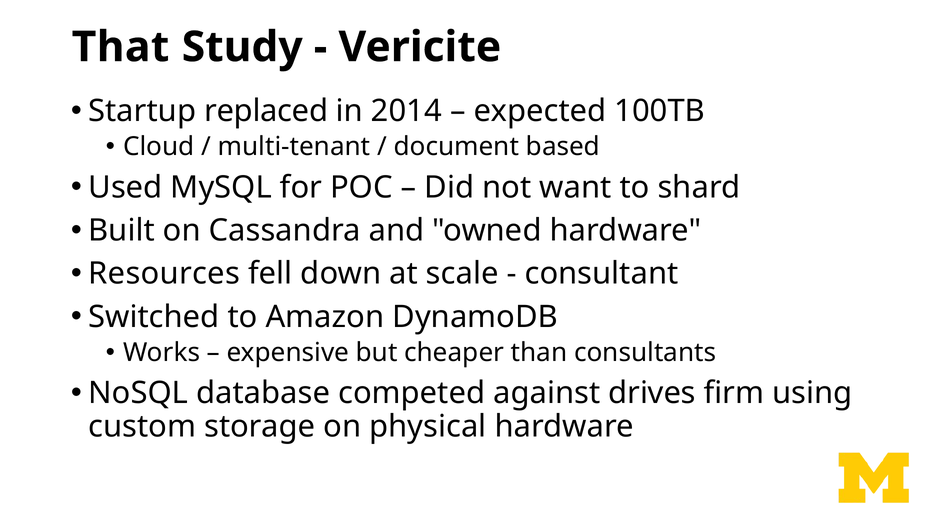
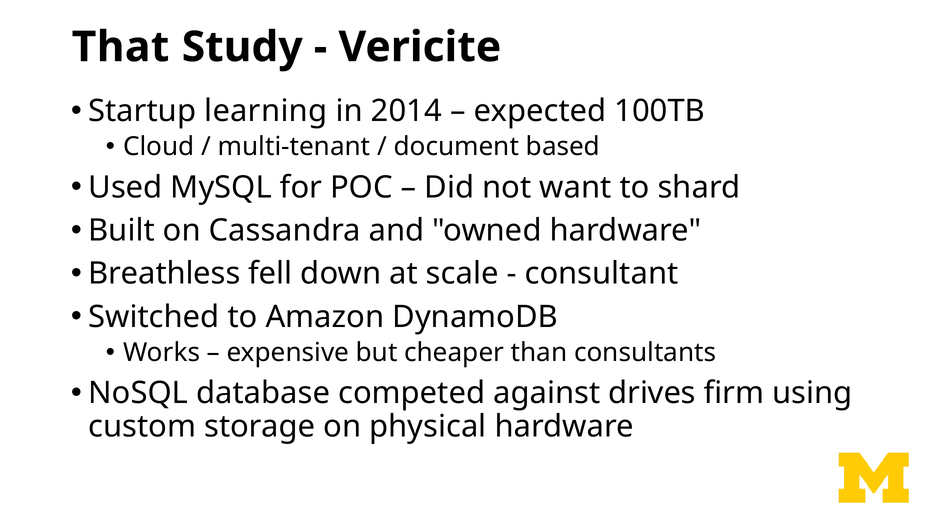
replaced: replaced -> learning
Resources: Resources -> Breathless
